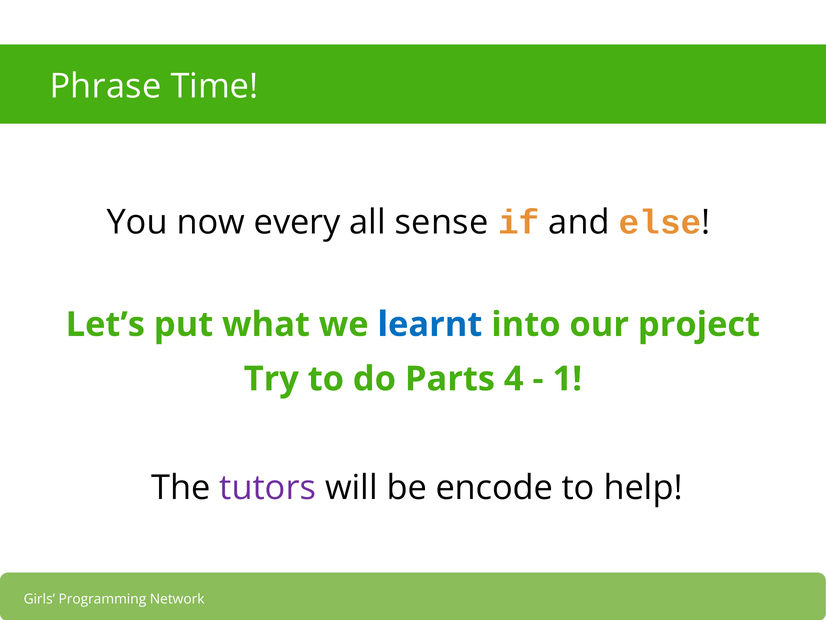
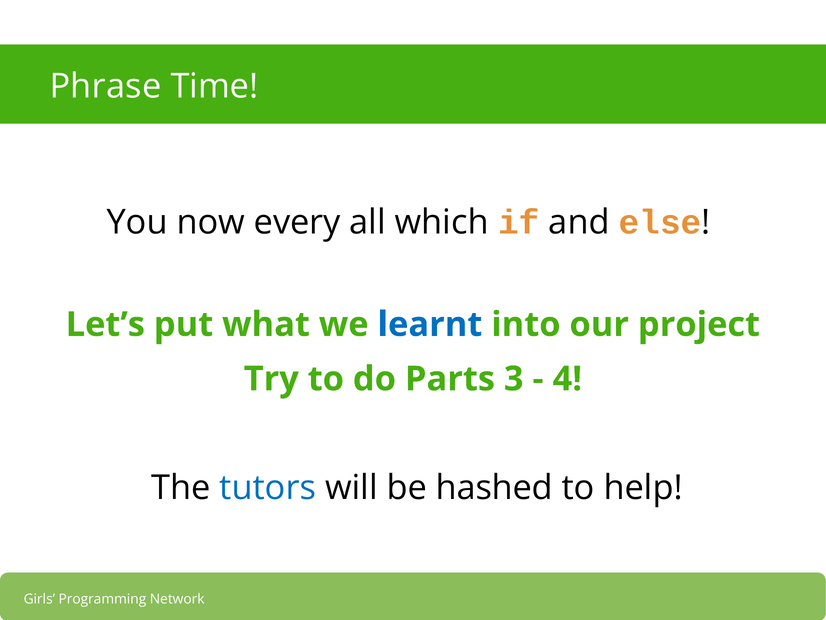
sense: sense -> which
4: 4 -> 3
1: 1 -> 4
tutors colour: purple -> blue
encode: encode -> hashed
